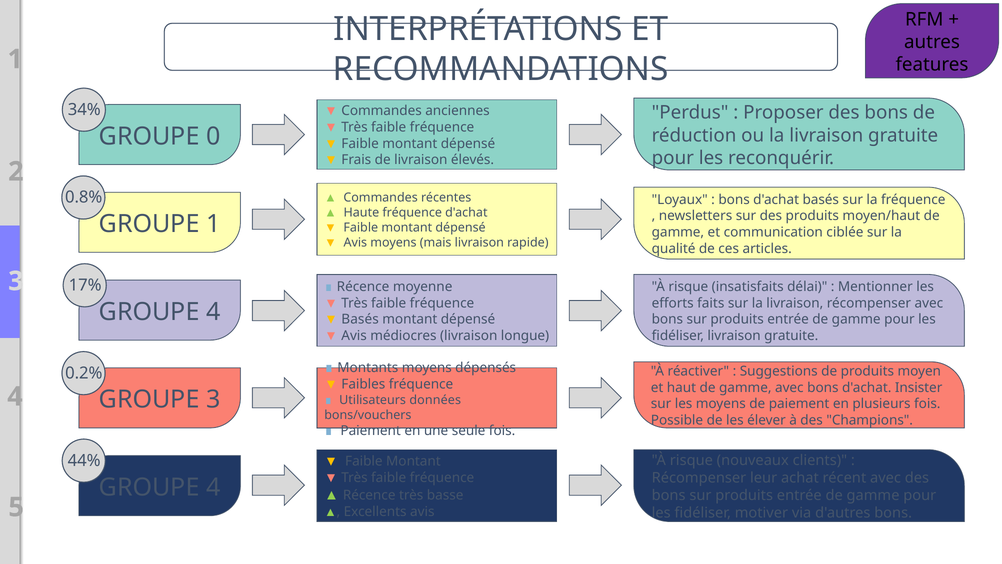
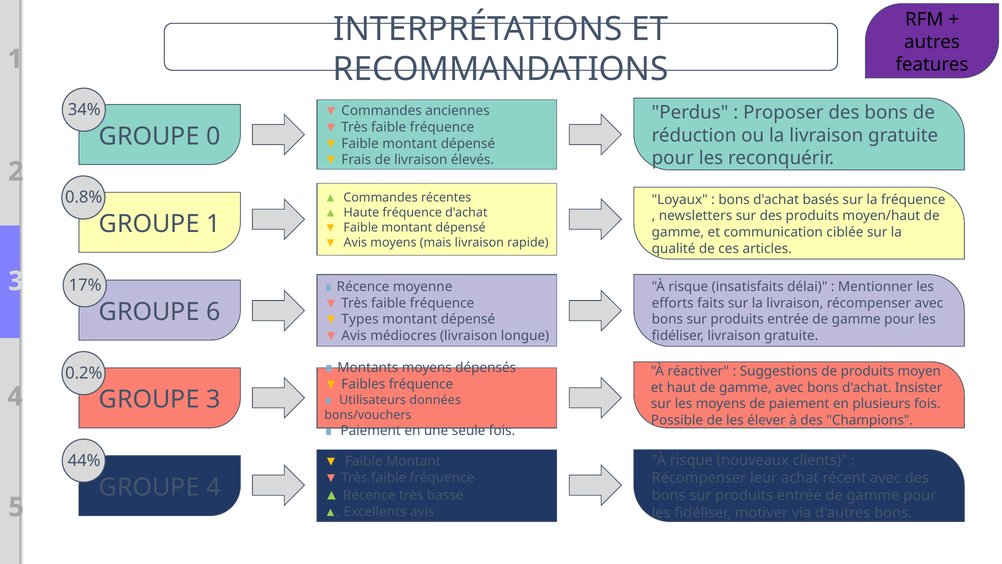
4 at (213, 312): 4 -> 6
Basés at (360, 319): Basés -> Types
